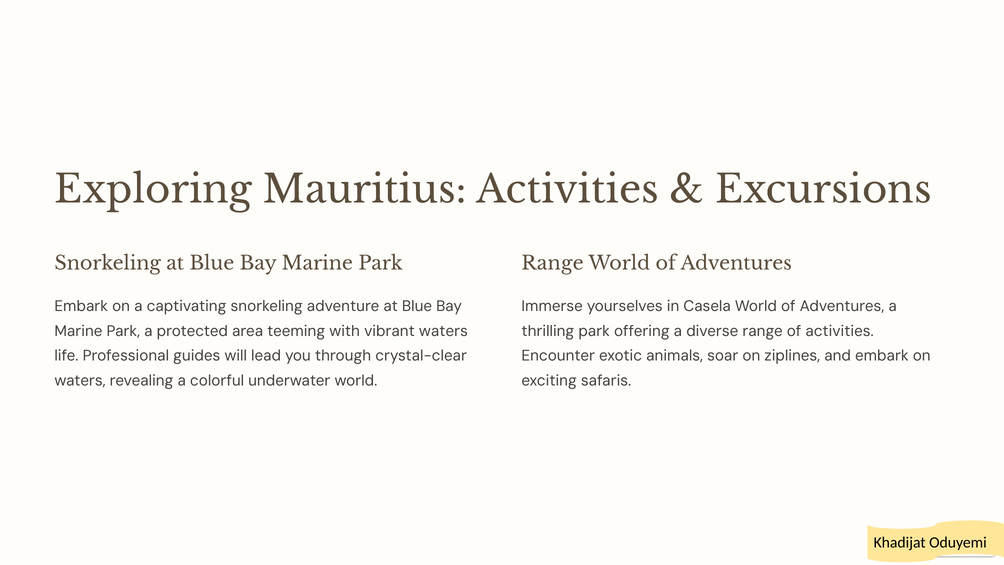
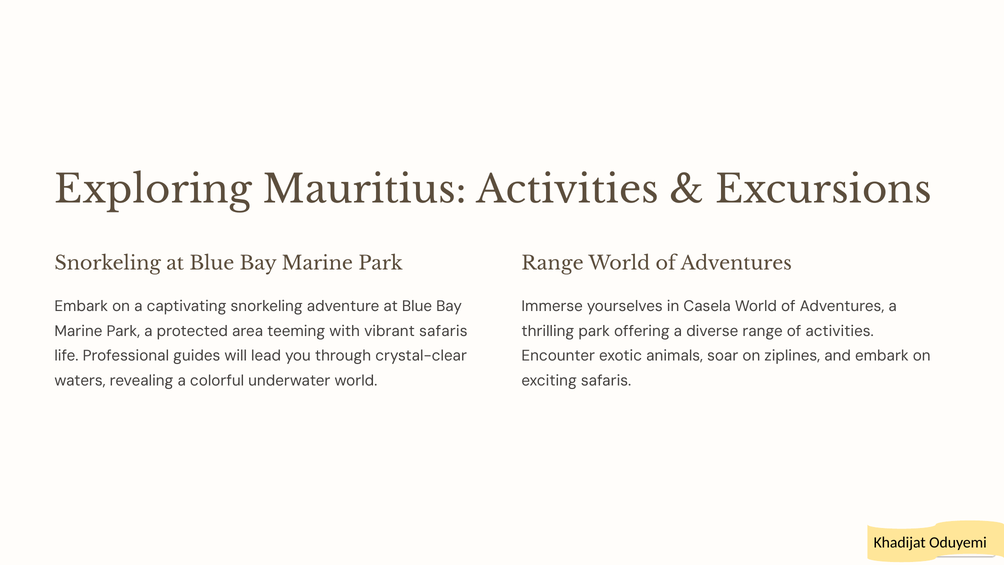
vibrant waters: waters -> safaris
